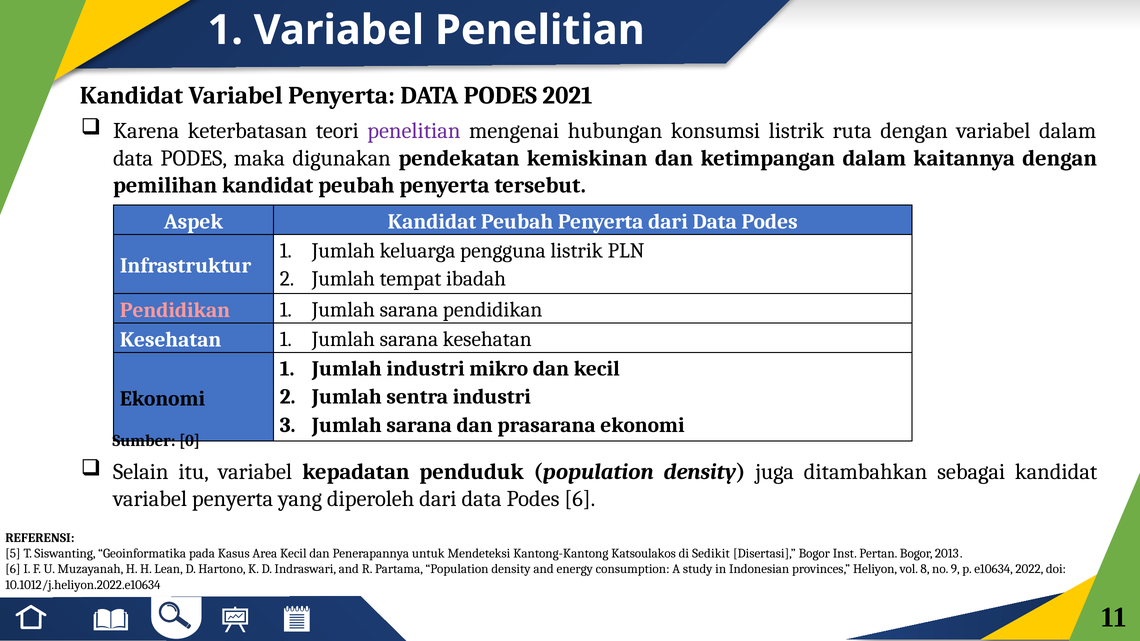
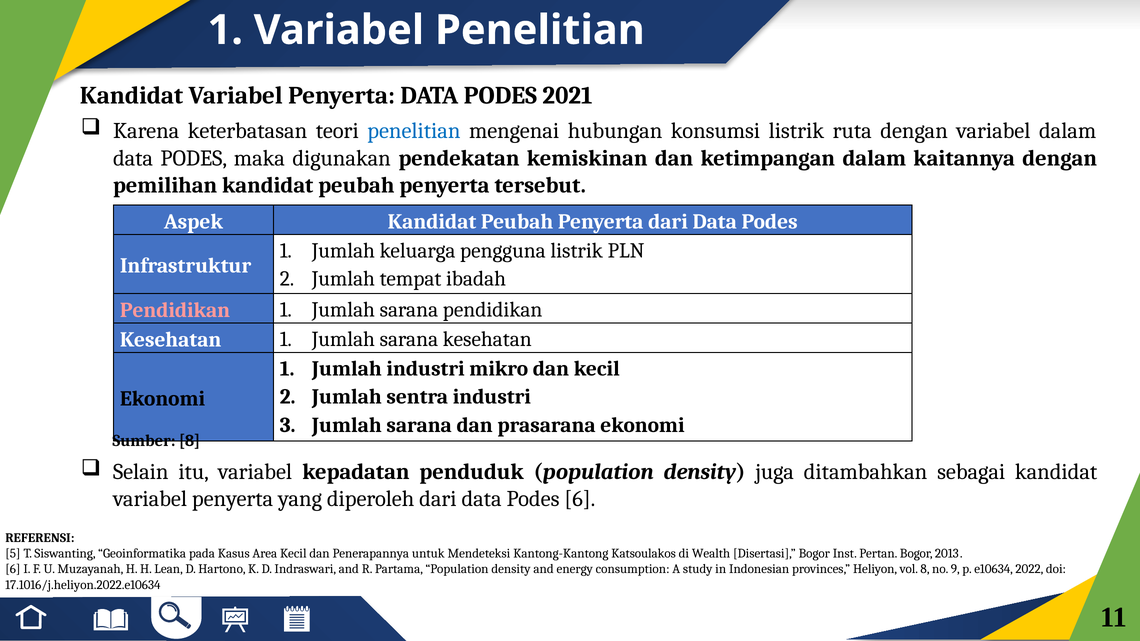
penelitian at (414, 131) colour: purple -> blue
Sumber 0: 0 -> 8
Sedikit: Sedikit -> Wealth
10.1012/j.heliyon.2022.e10634: 10.1012/j.heliyon.2022.e10634 -> 17.1016/j.heliyon.2022.e10634
